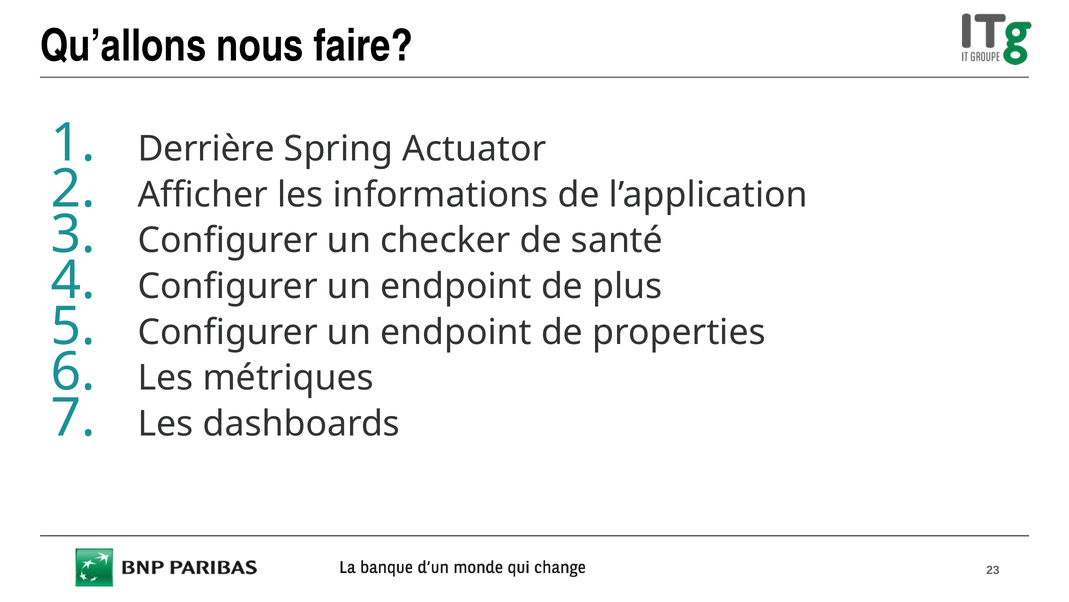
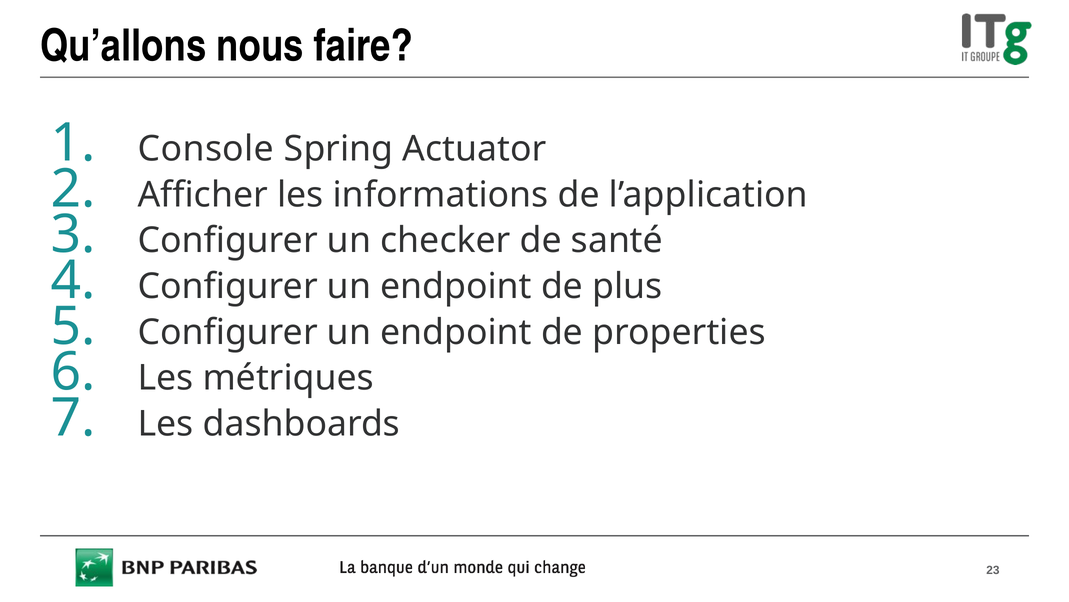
Derrière: Derrière -> Console
